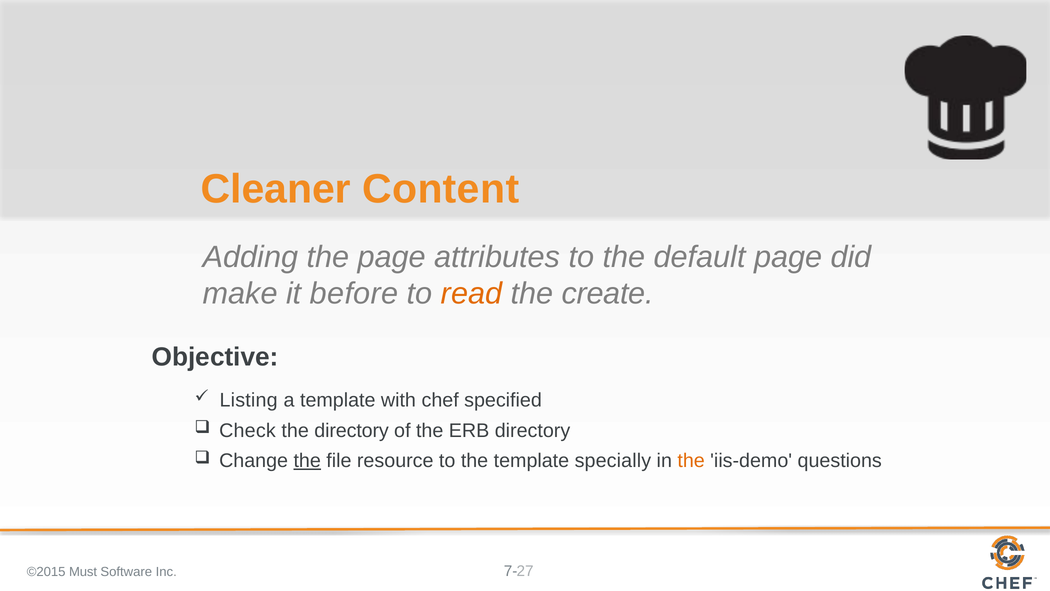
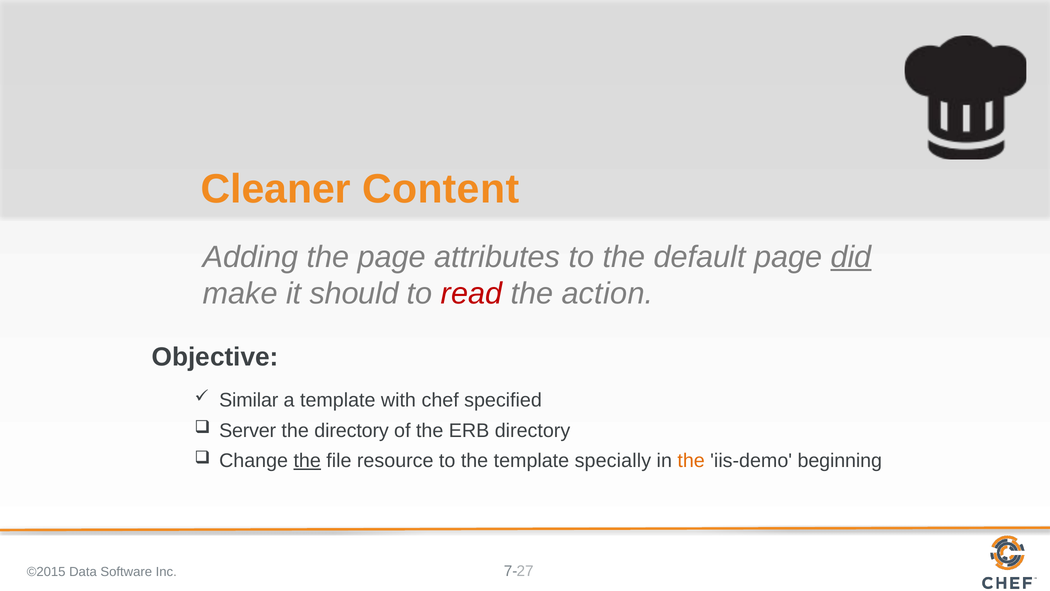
did underline: none -> present
before: before -> should
read colour: orange -> red
create: create -> action
Listing: Listing -> Similar
Check: Check -> Server
questions: questions -> beginning
Must: Must -> Data
